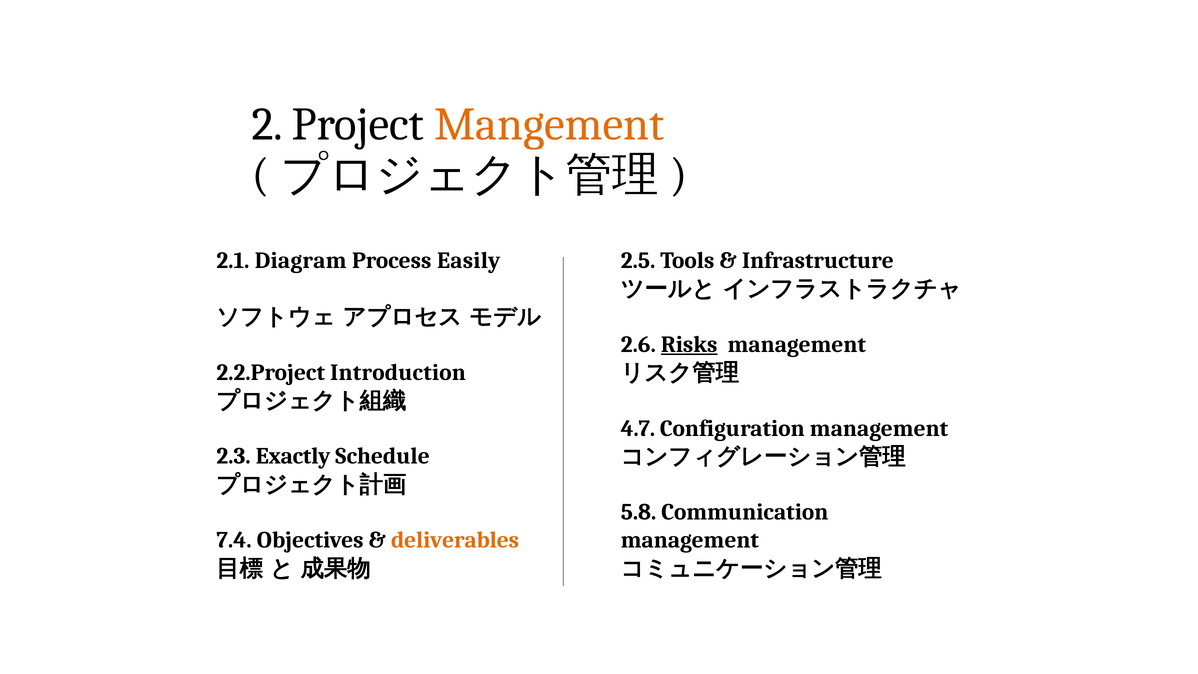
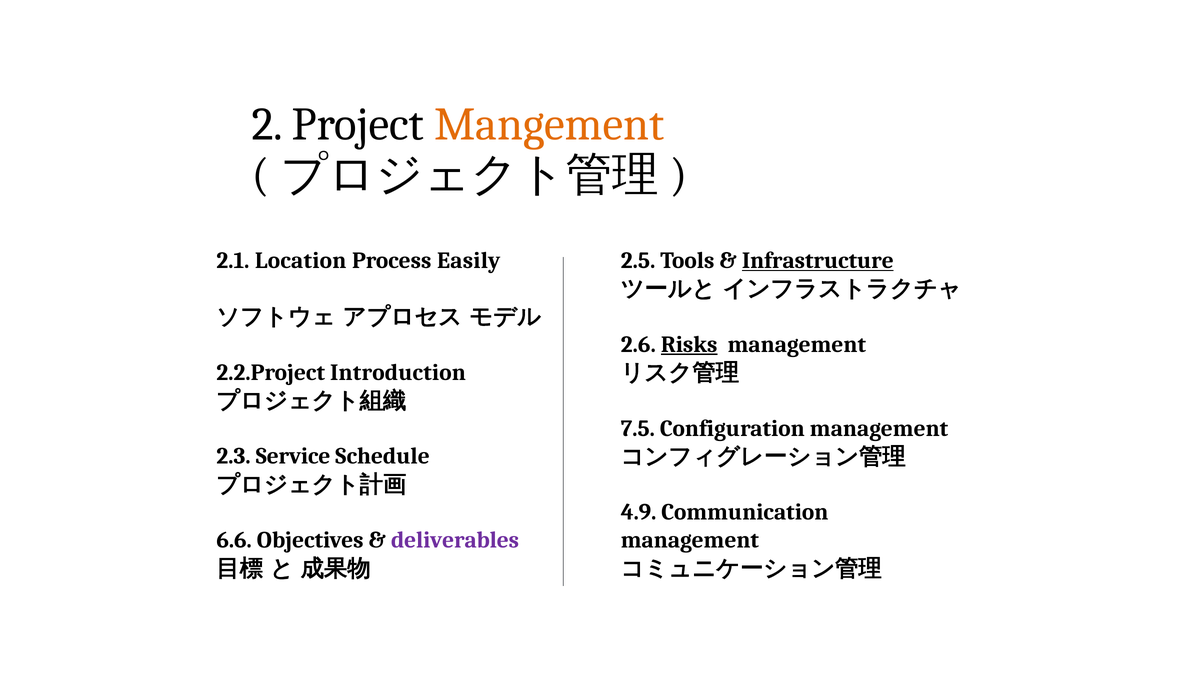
Diagram: Diagram -> Location
Infrastructure underline: none -> present
4.7: 4.7 -> 7.5
Exactly: Exactly -> Service
5.8: 5.8 -> 4.9
7.4: 7.4 -> 6.6
deliverables colour: orange -> purple
